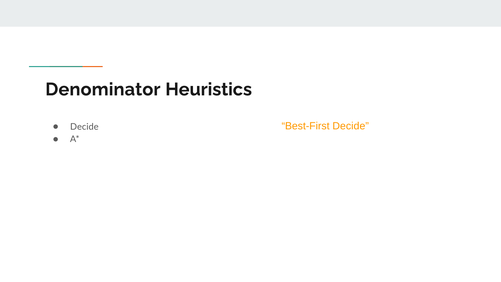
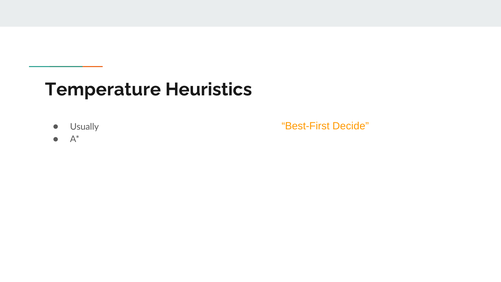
Denominator: Denominator -> Temperature
Decide at (84, 127): Decide -> Usually
